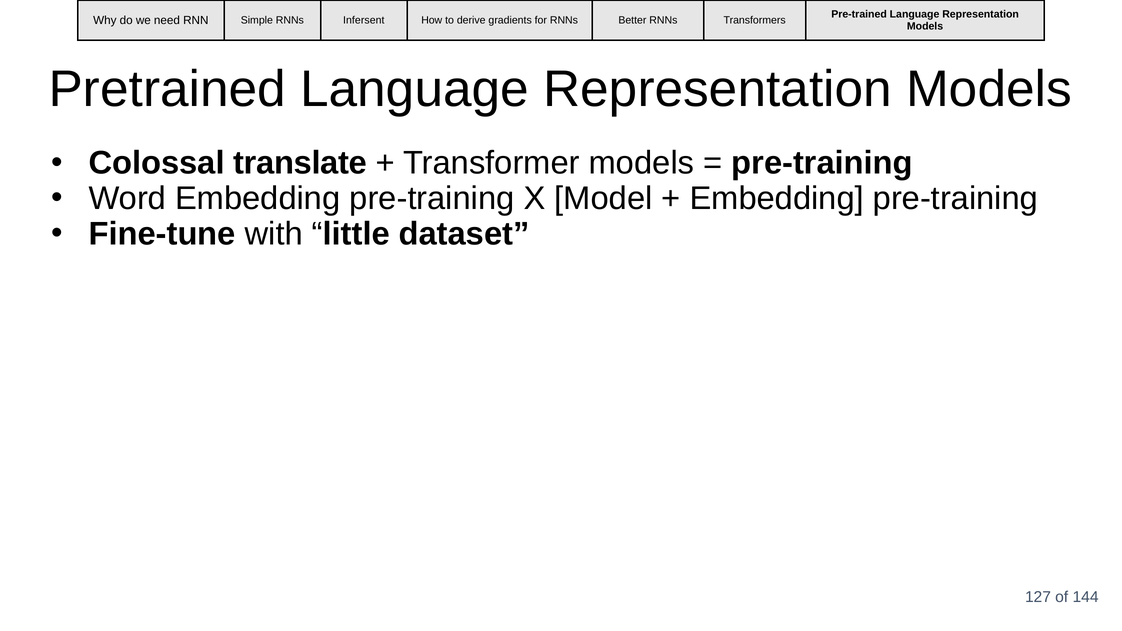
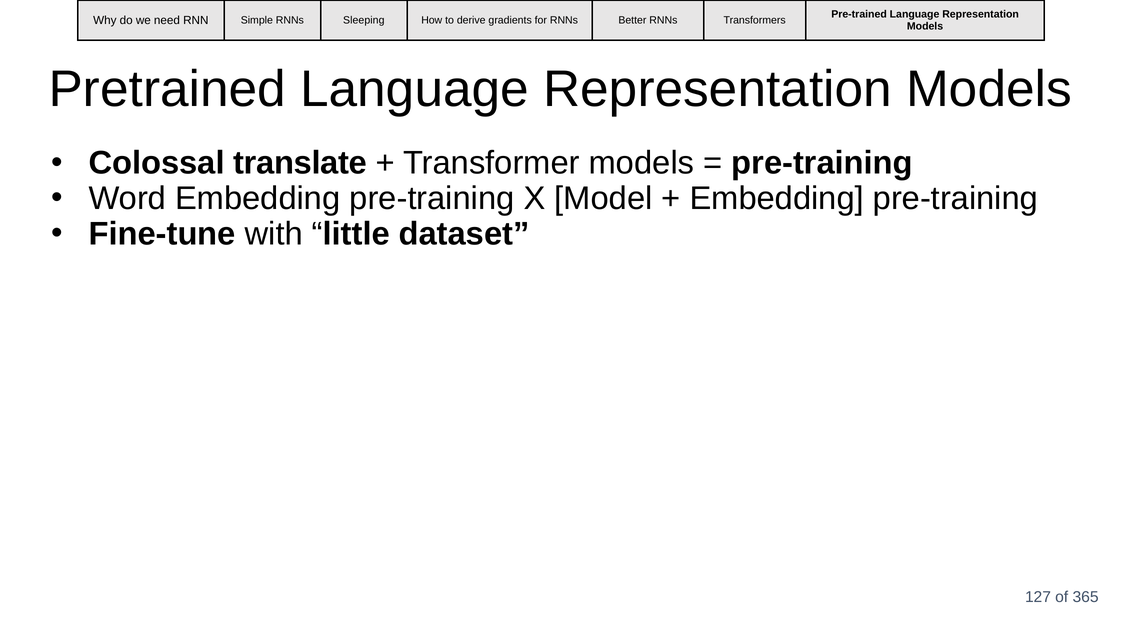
Infersent: Infersent -> Sleeping
144: 144 -> 365
